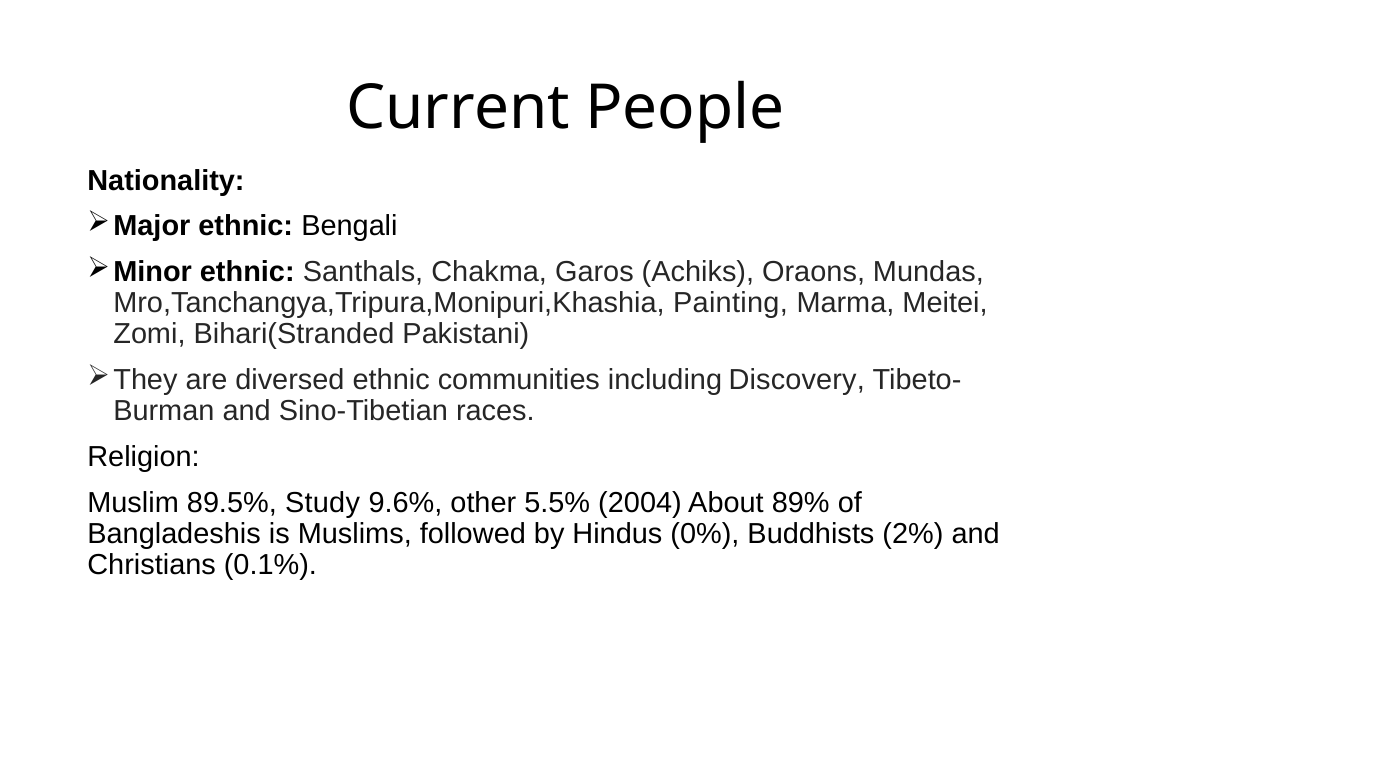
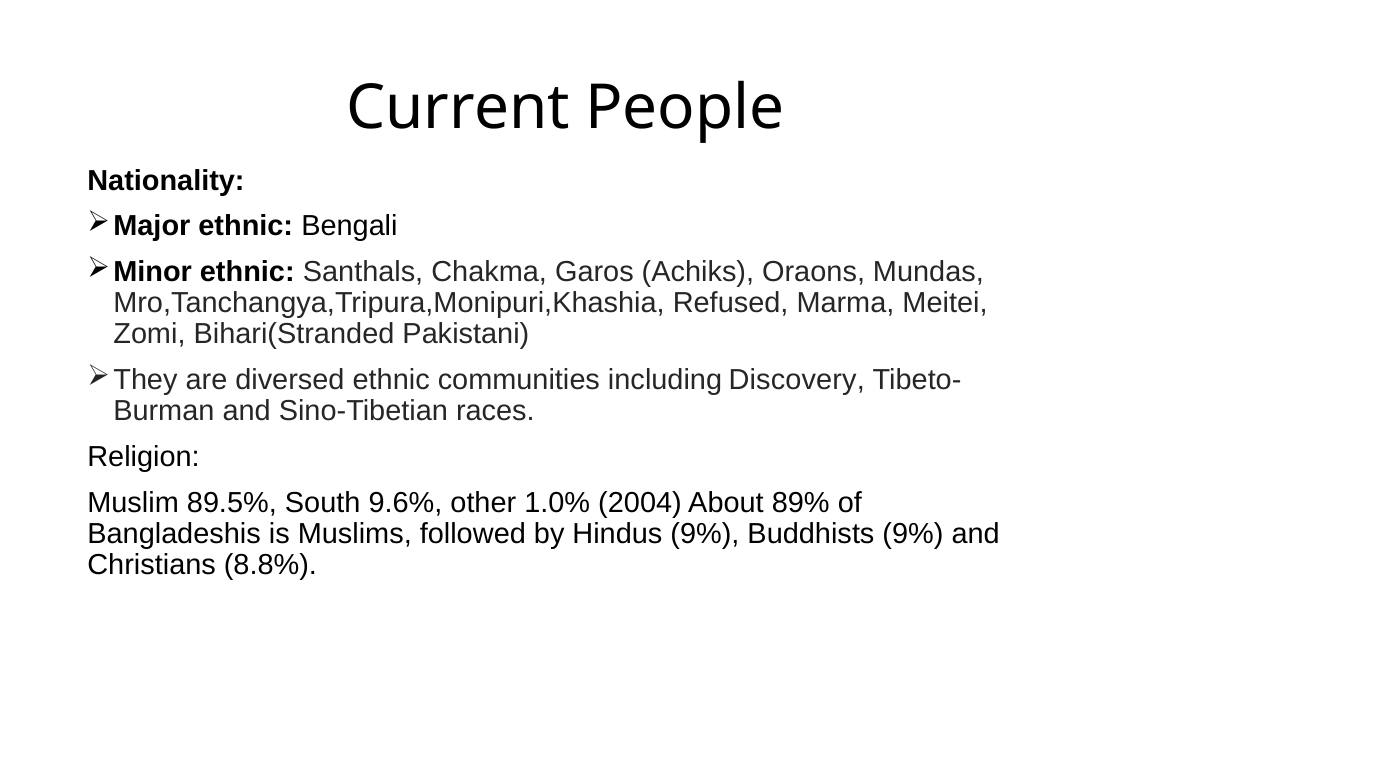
Painting: Painting -> Refused
Study: Study -> South
5.5%: 5.5% -> 1.0%
Hindus 0%: 0% -> 9%
Buddhists 2%: 2% -> 9%
0.1%: 0.1% -> 8.8%
